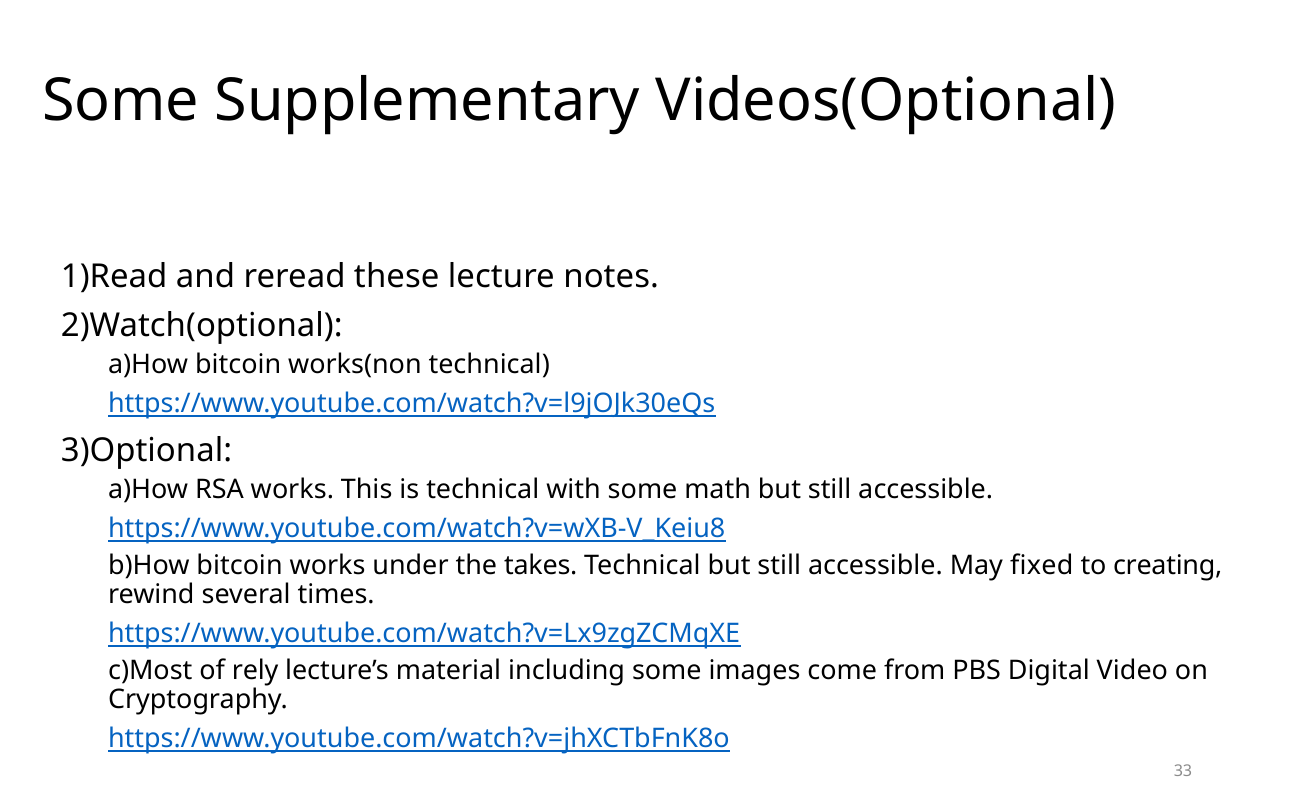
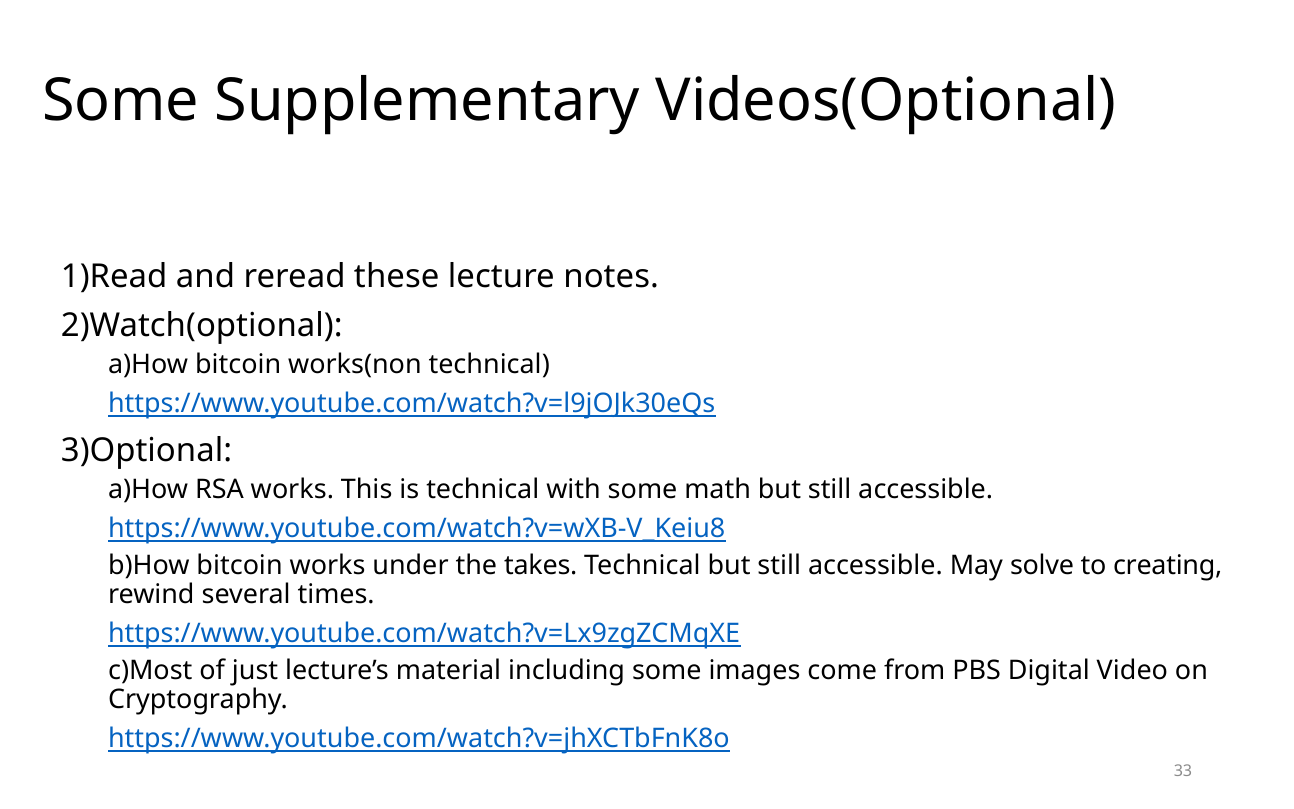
fixed: fixed -> solve
rely: rely -> just
